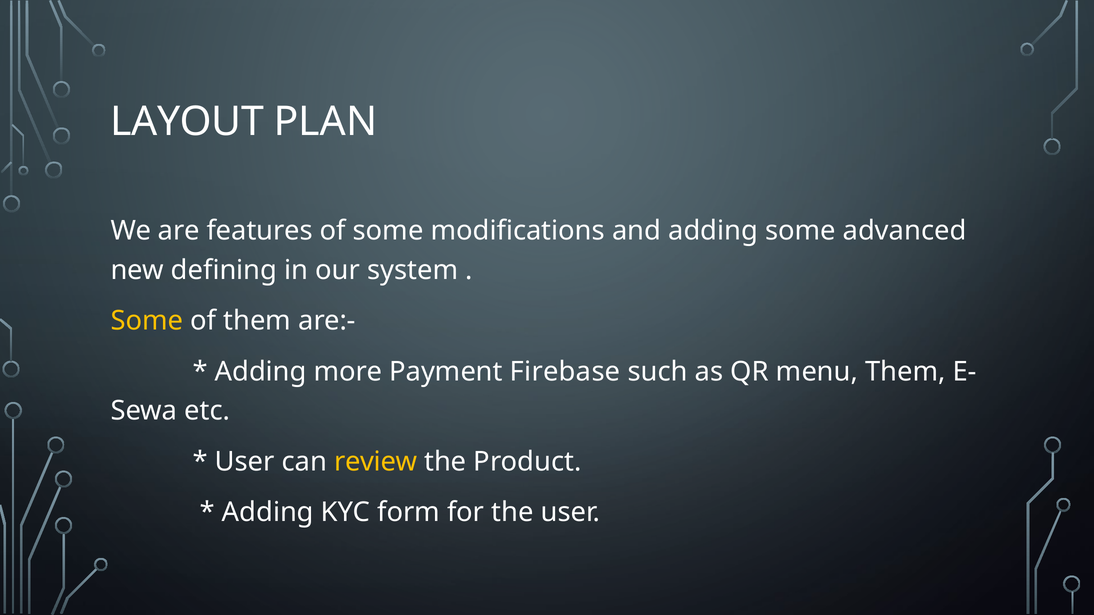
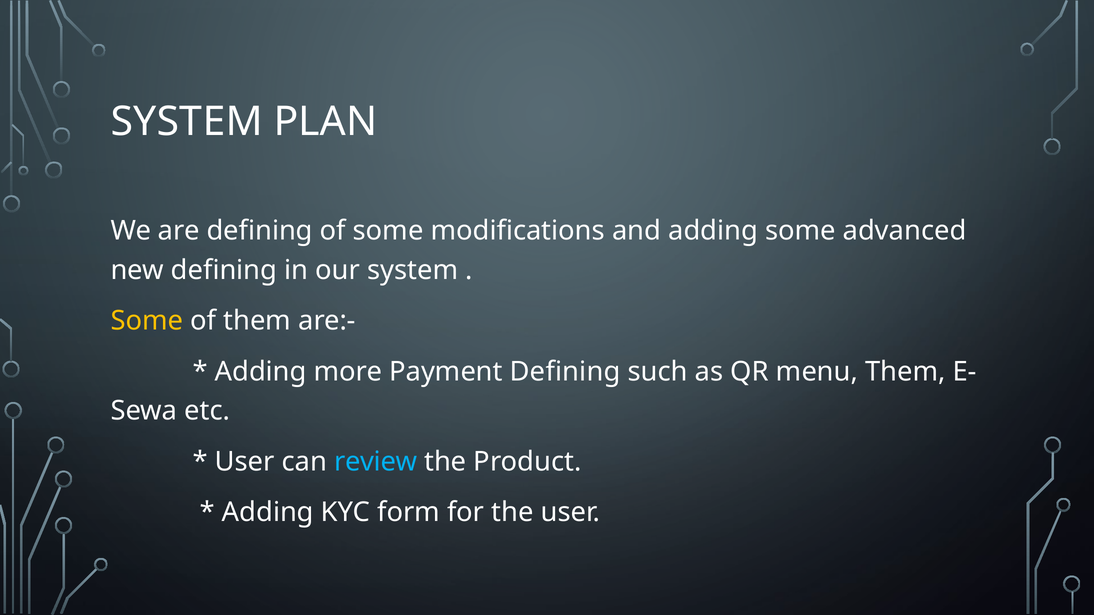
LAYOUT at (187, 122): LAYOUT -> SYSTEM
are features: features -> defining
Payment Firebase: Firebase -> Defining
review colour: yellow -> light blue
